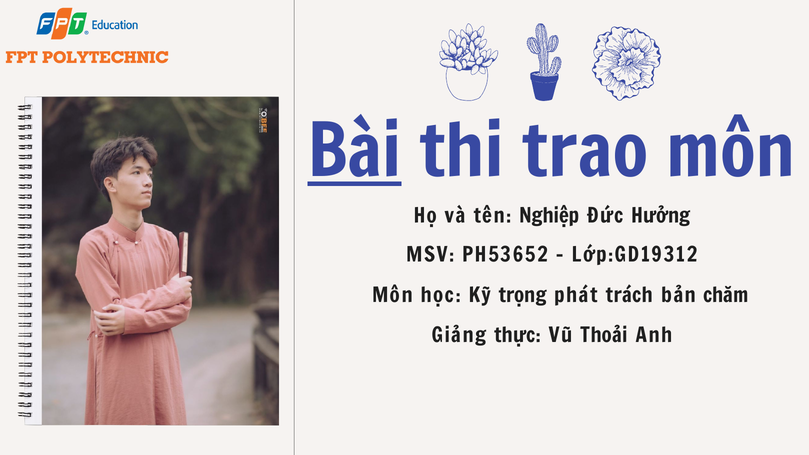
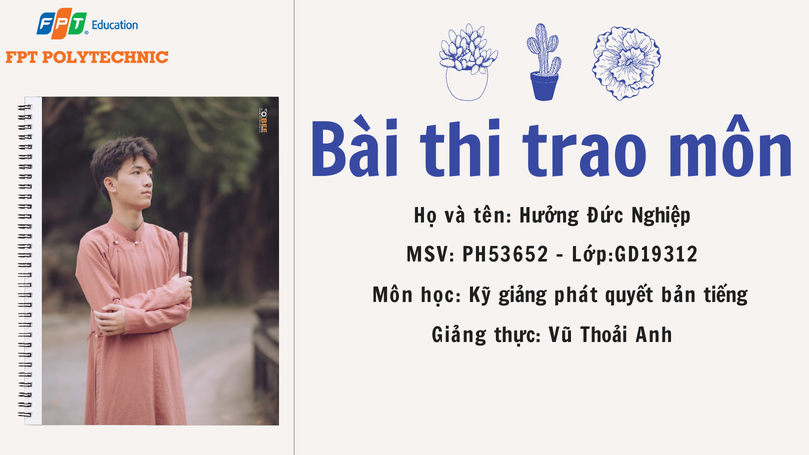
Bài underline: present -> none
Nghiệp: Nghiệp -> Hưởng
Hưởng: Hưởng -> Nghiệp
Kỹ trọng: trọng -> giảng
trách: trách -> quyết
chăm: chăm -> tiếng
